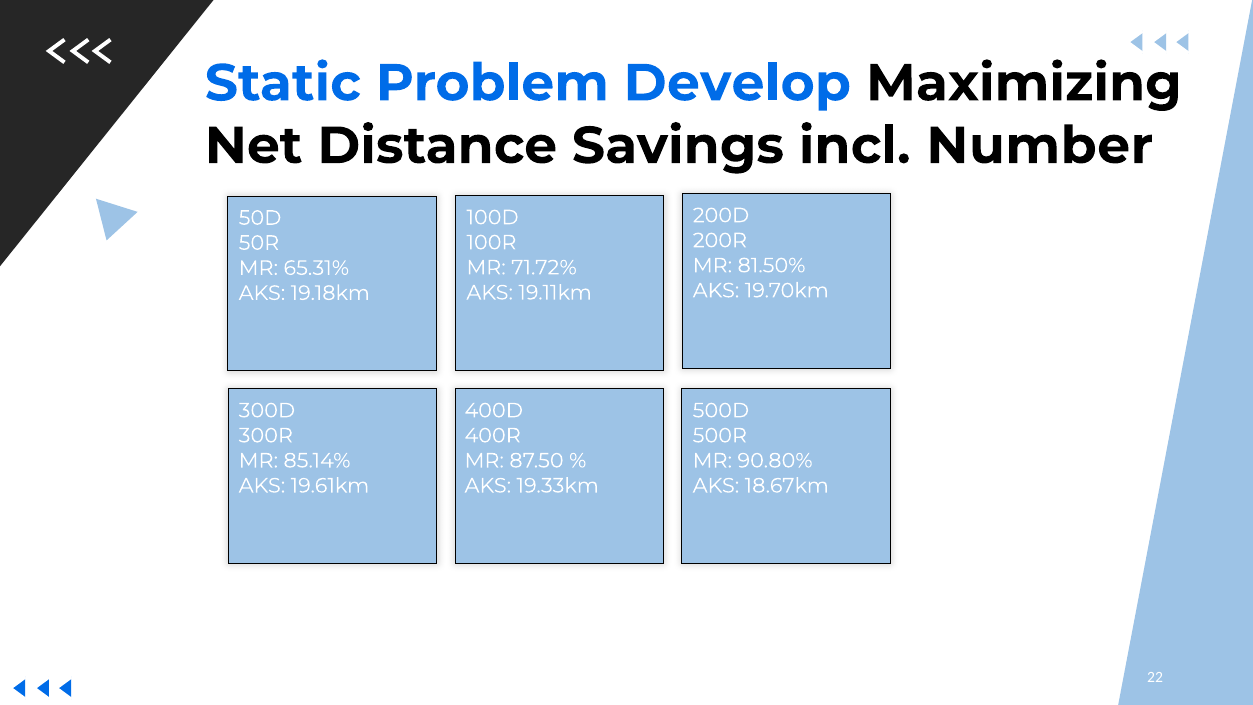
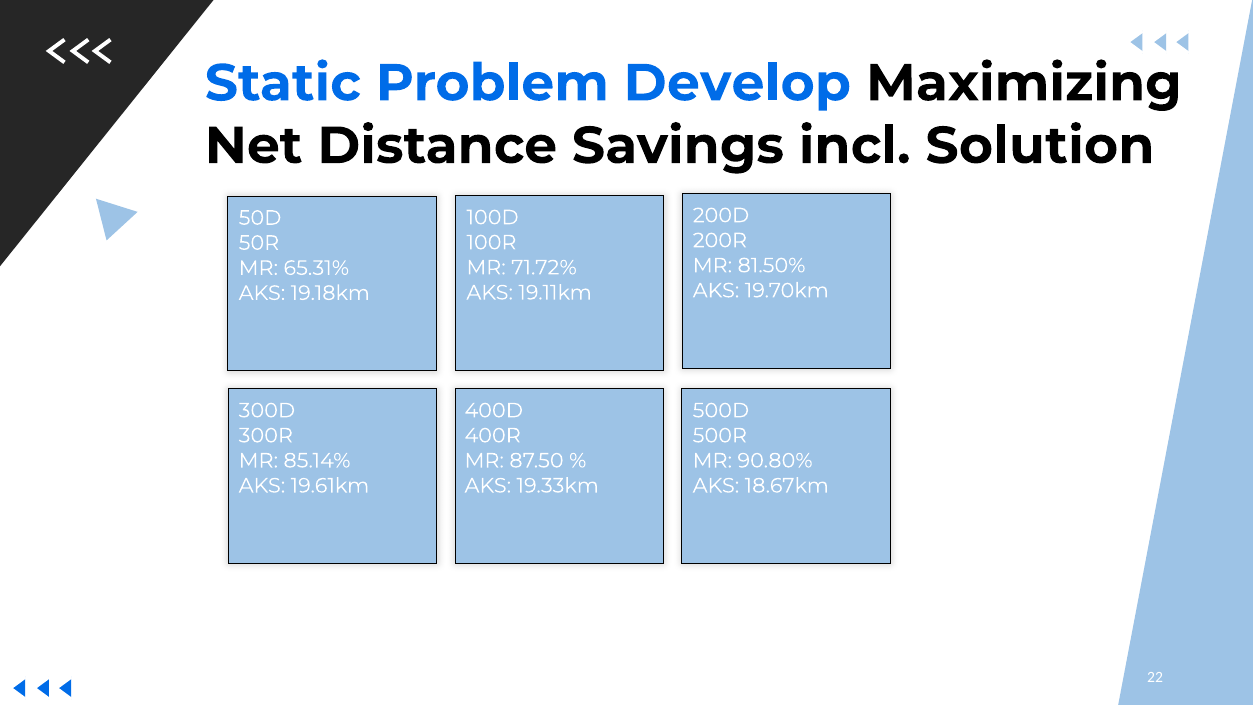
Number: Number -> Solution
